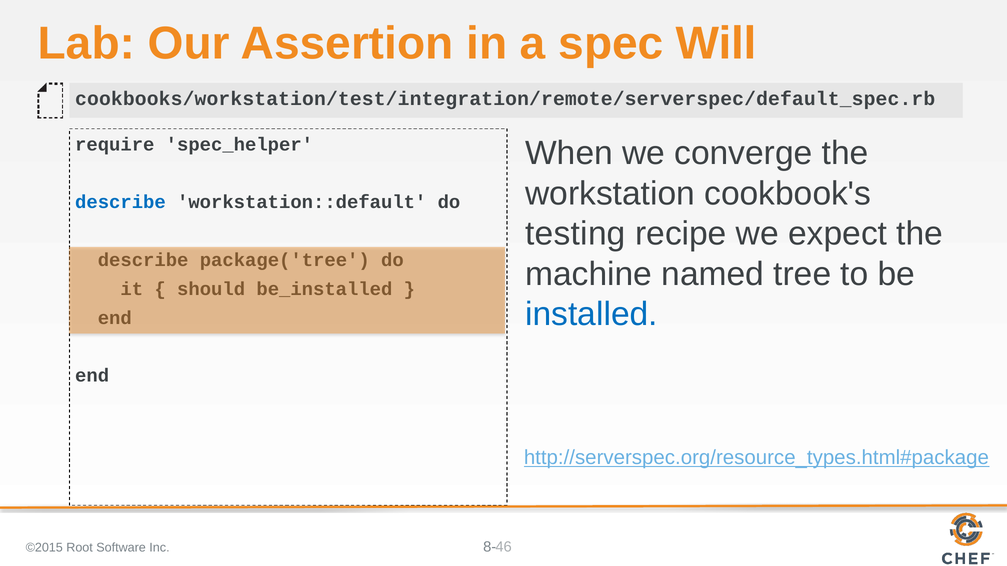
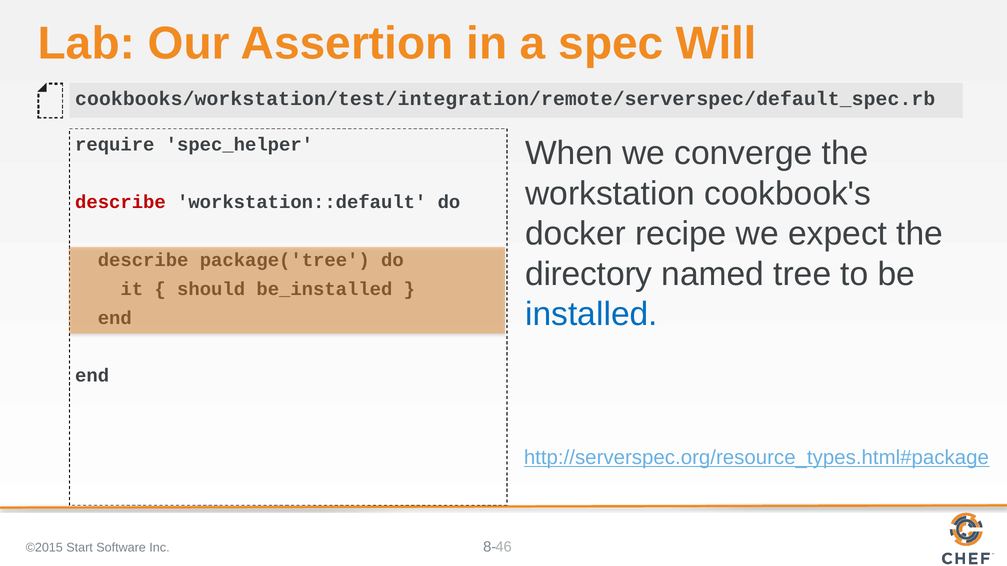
describe at (120, 202) colour: blue -> red
testing: testing -> docker
machine: machine -> directory
Root: Root -> Start
